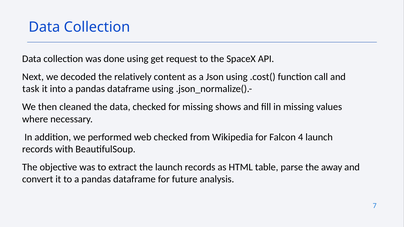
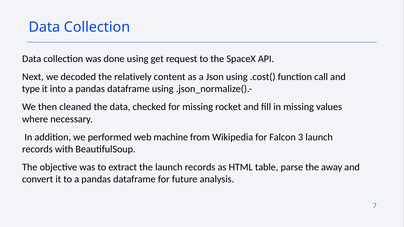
task: task -> type
shows: shows -> rocket
web checked: checked -> machine
4: 4 -> 3
